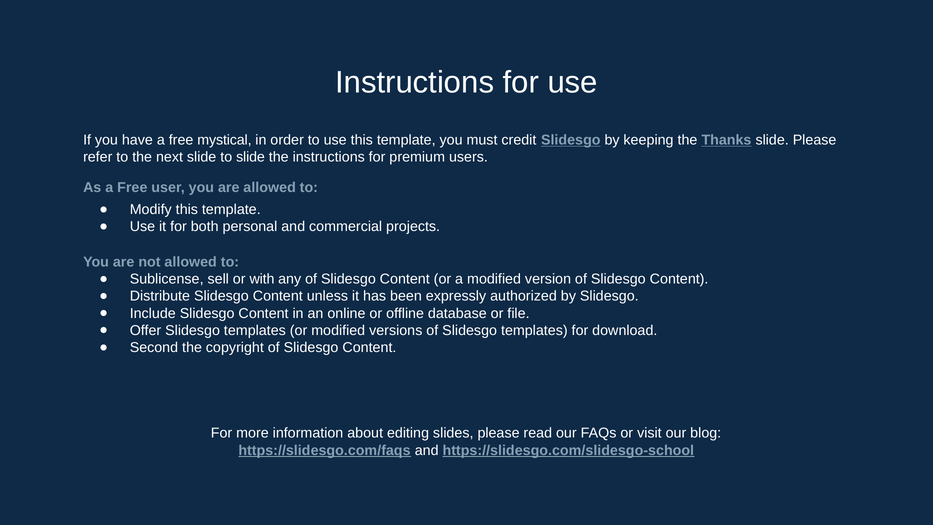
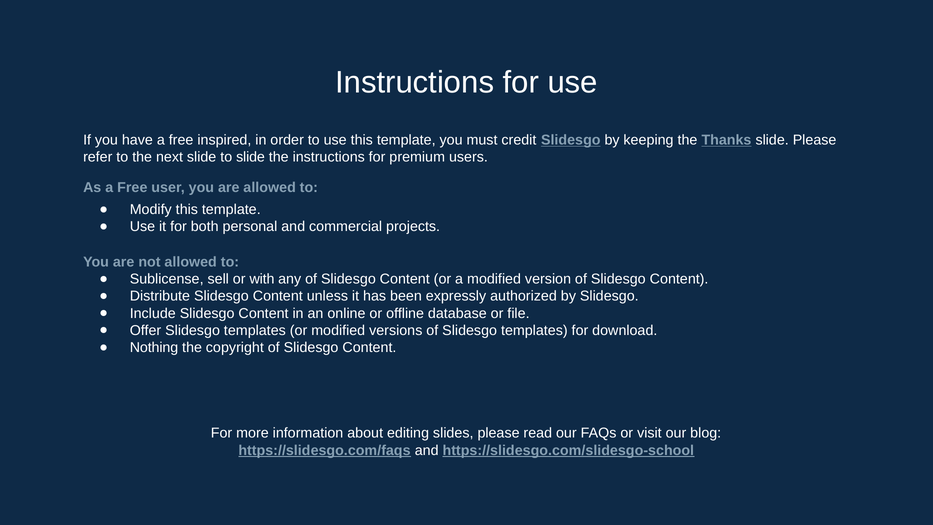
mystical: mystical -> inspired
Second: Second -> Nothing
